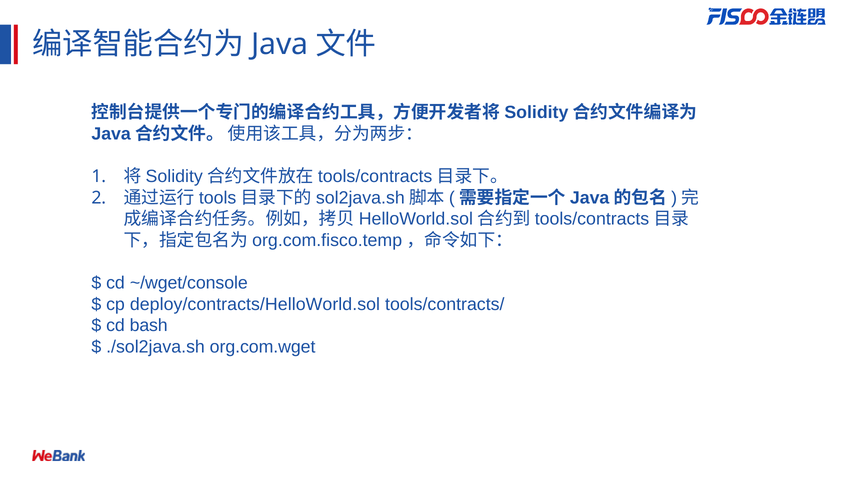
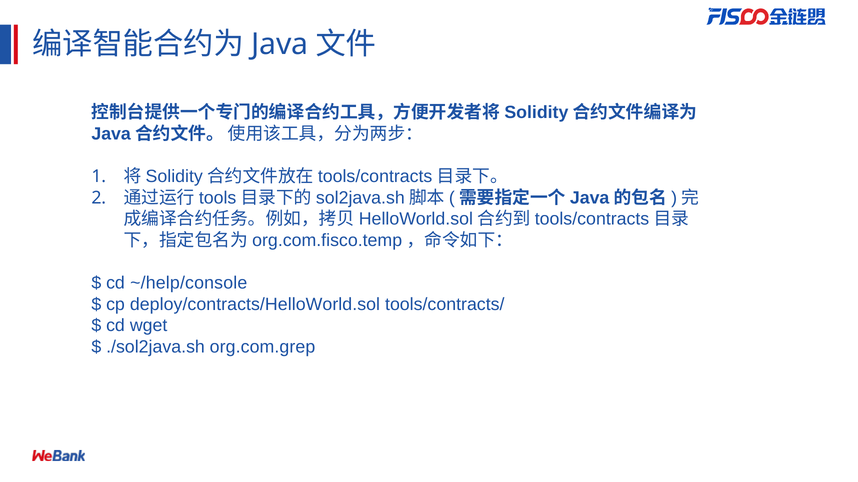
~/wget/console: ~/wget/console -> ~/help/console
bash: bash -> wget
org.com.wget: org.com.wget -> org.com.grep
